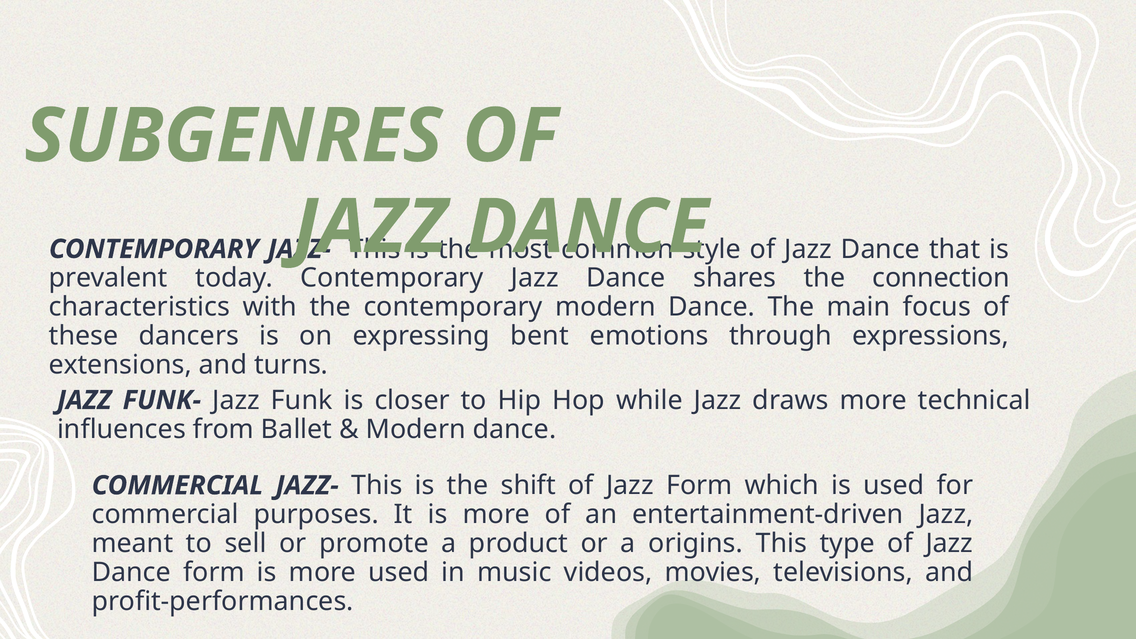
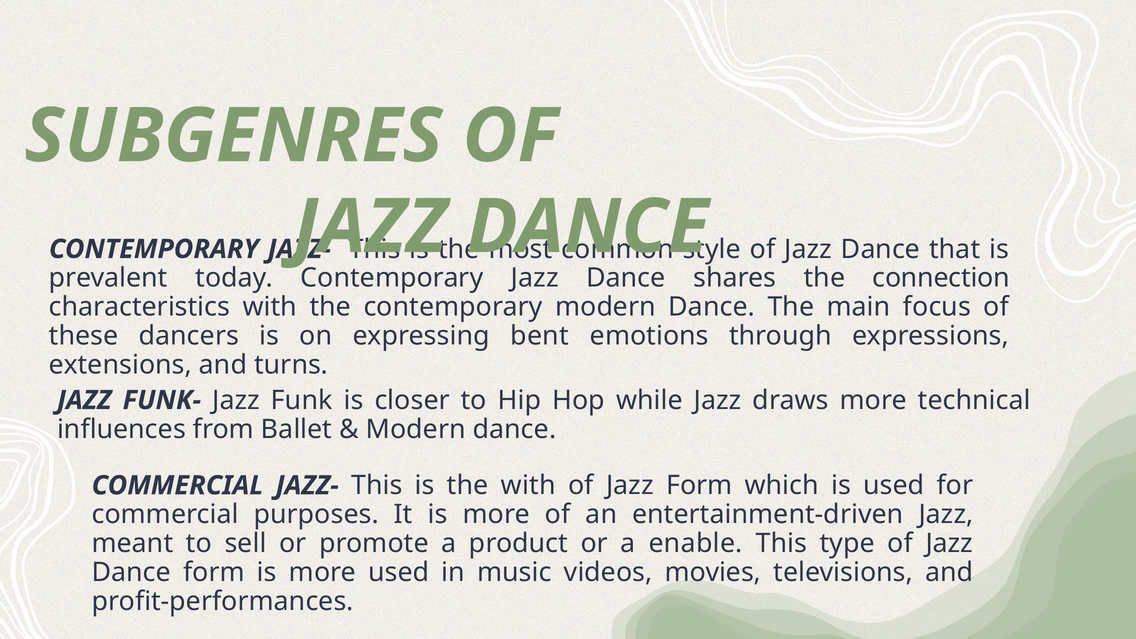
the shift: shift -> with
origins: origins -> enable
